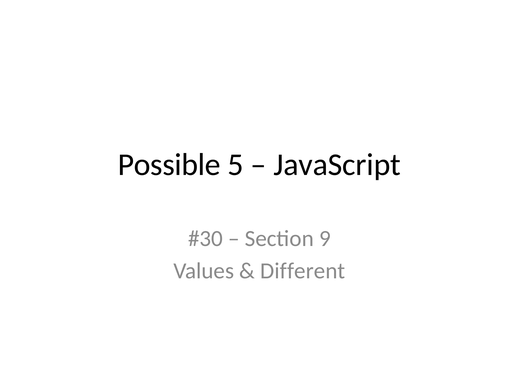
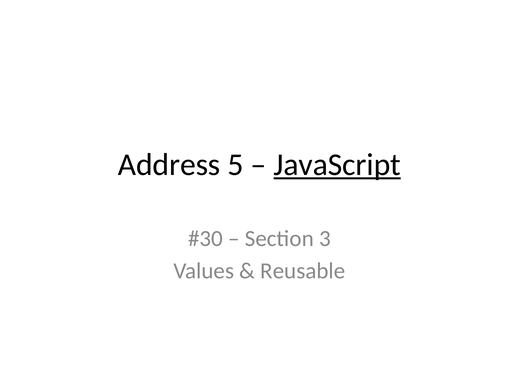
Possible: Possible -> Address
JavaScript underline: none -> present
9: 9 -> 3
Different: Different -> Reusable
